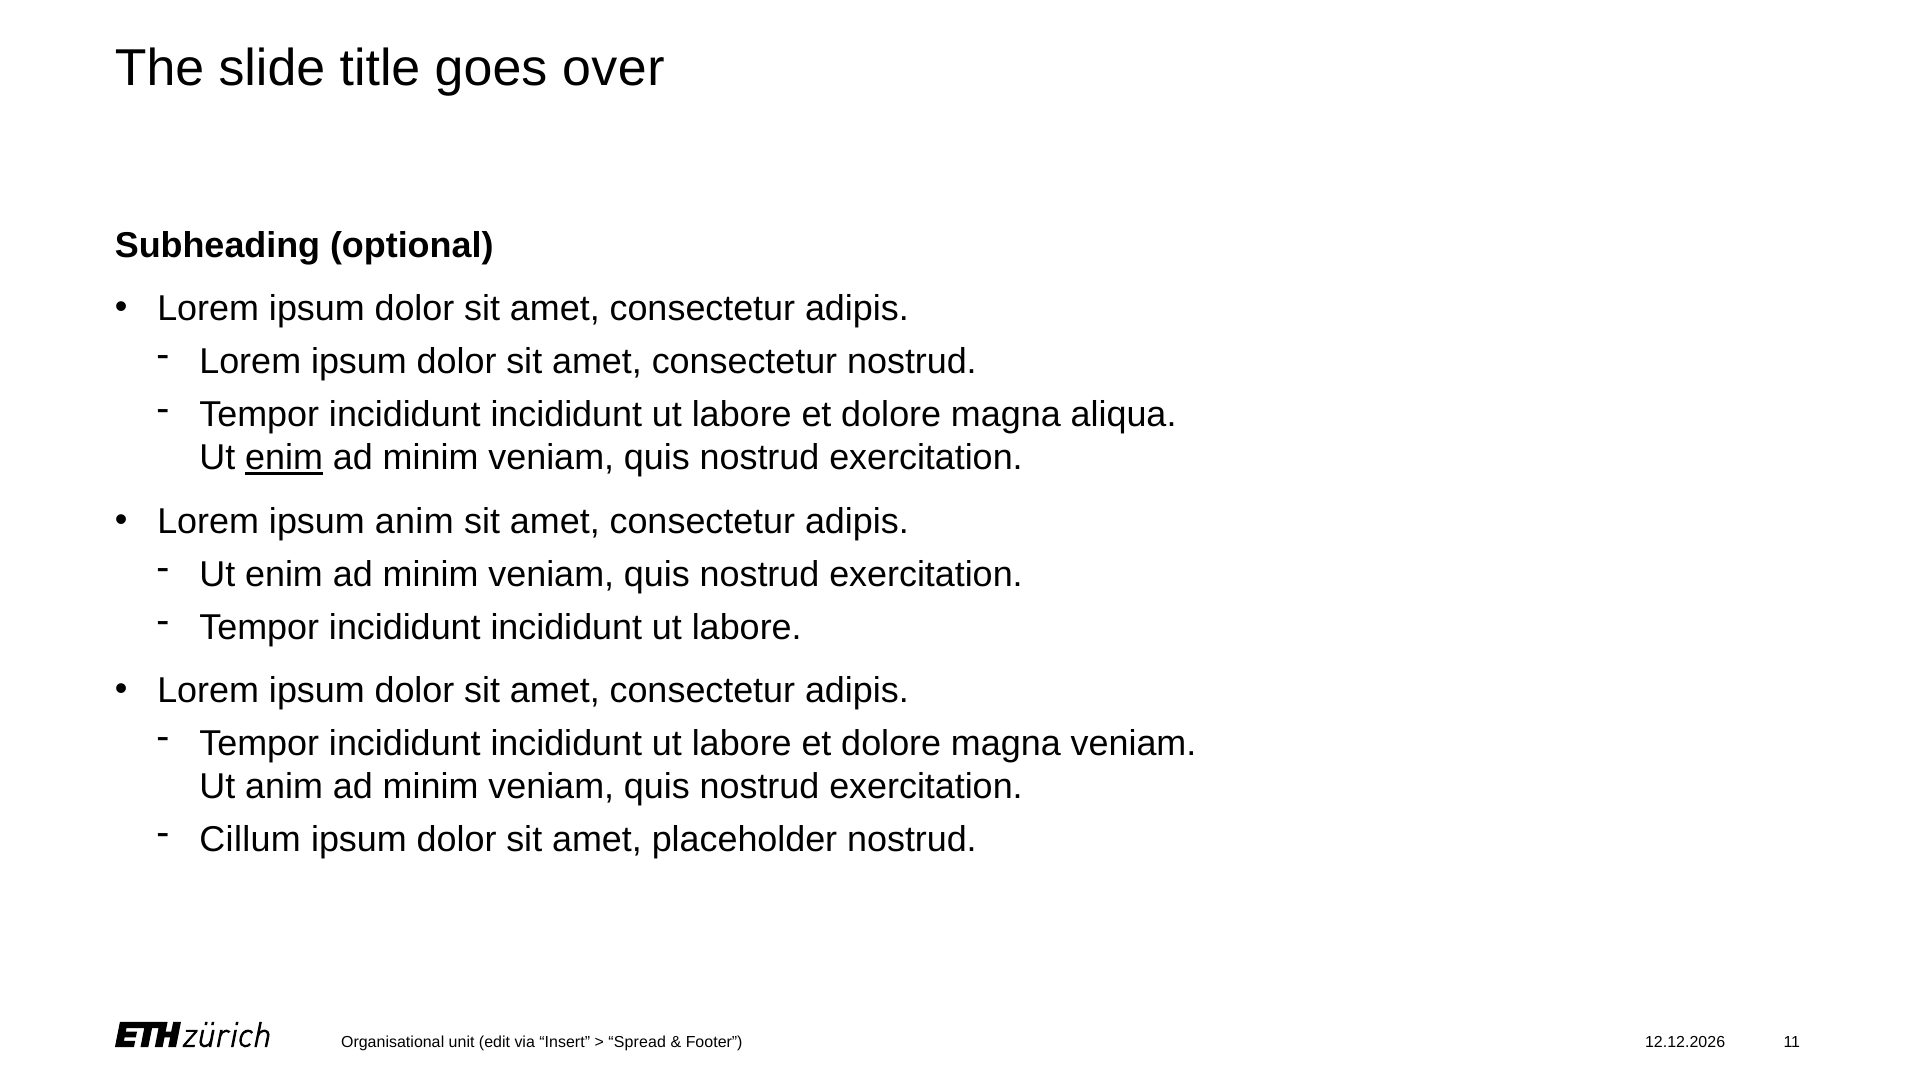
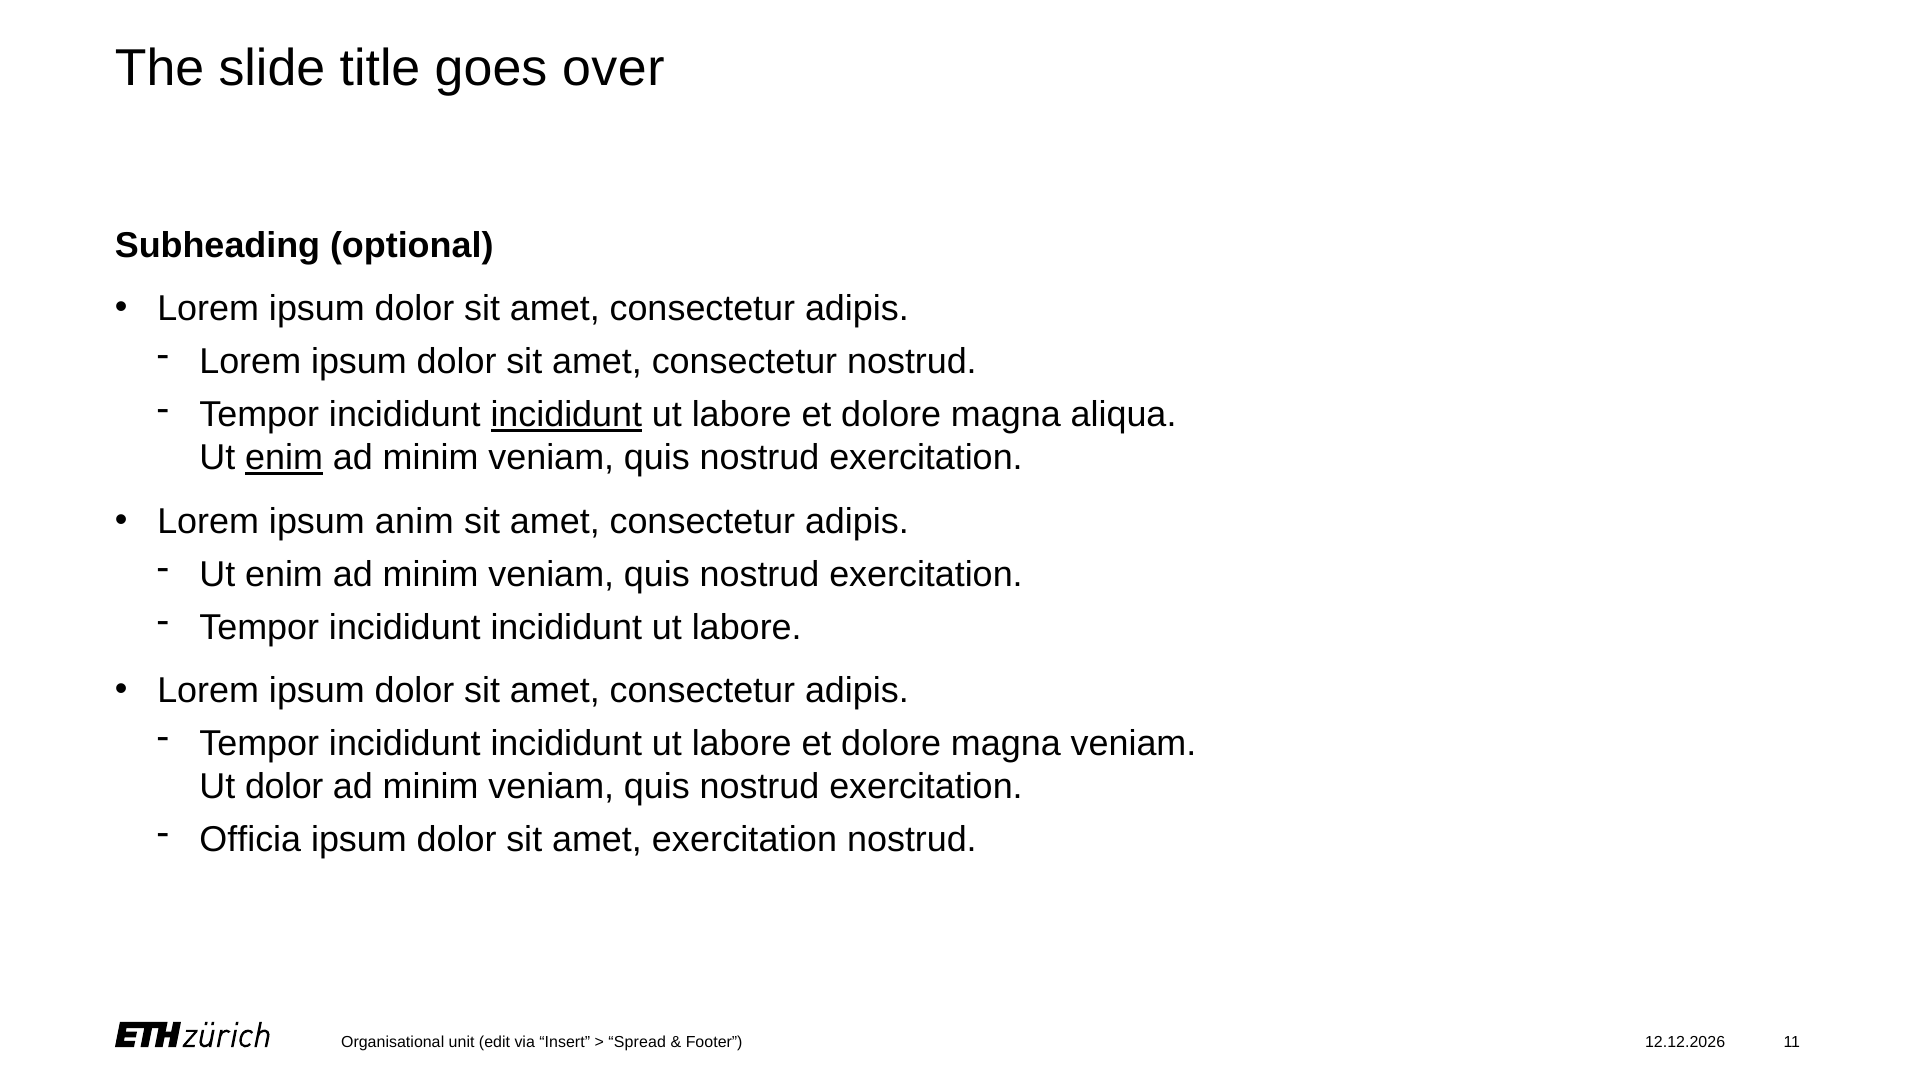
incididunt at (566, 415) underline: none -> present
Ut anim: anim -> dolor
Cillum: Cillum -> Officia
amet placeholder: placeholder -> exercitation
